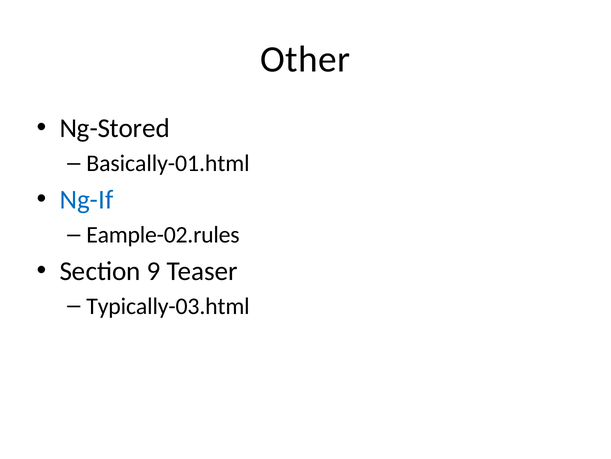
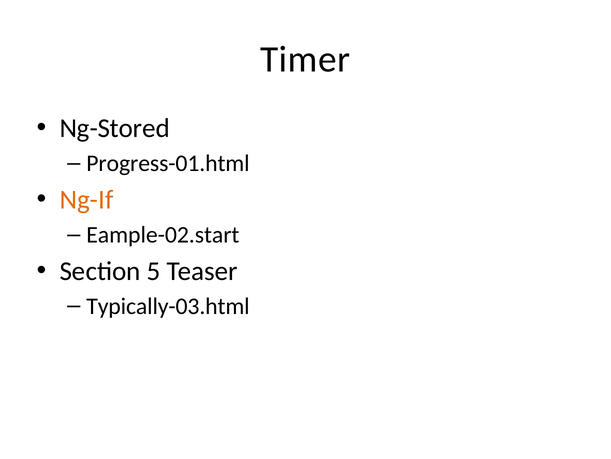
Other: Other -> Timer
Basically-01.html: Basically-01.html -> Progress-01.html
Ng-If colour: blue -> orange
Eample-02.rules: Eample-02.rules -> Eample-02.start
9: 9 -> 5
